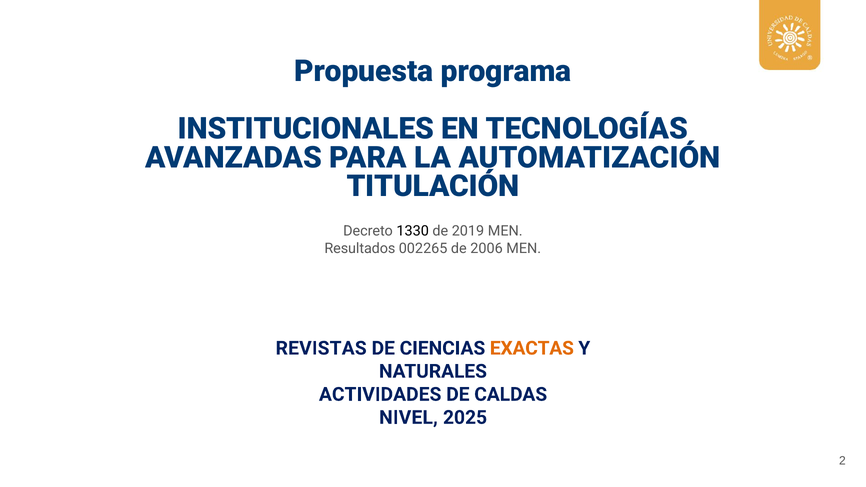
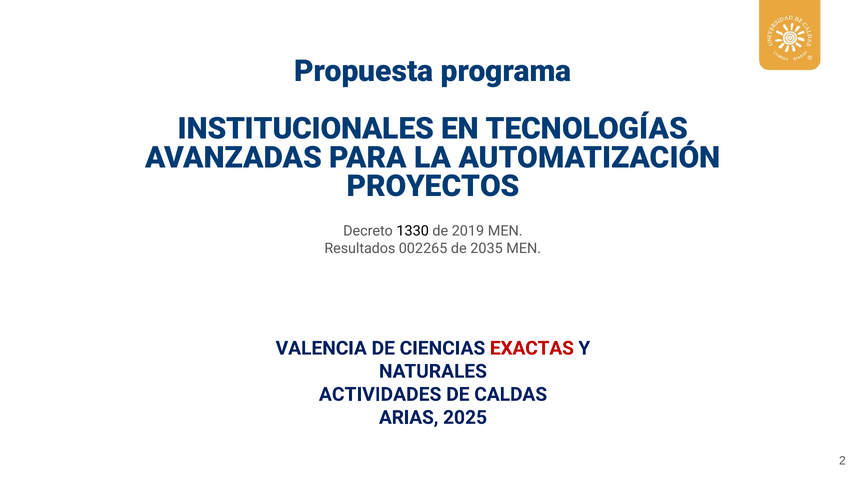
TITULACIÓN: TITULACIÓN -> PROYECTOS
2006: 2006 -> 2035
REVISTAS: REVISTAS -> VALENCIA
EXACTAS colour: orange -> red
NIVEL: NIVEL -> ARIAS
